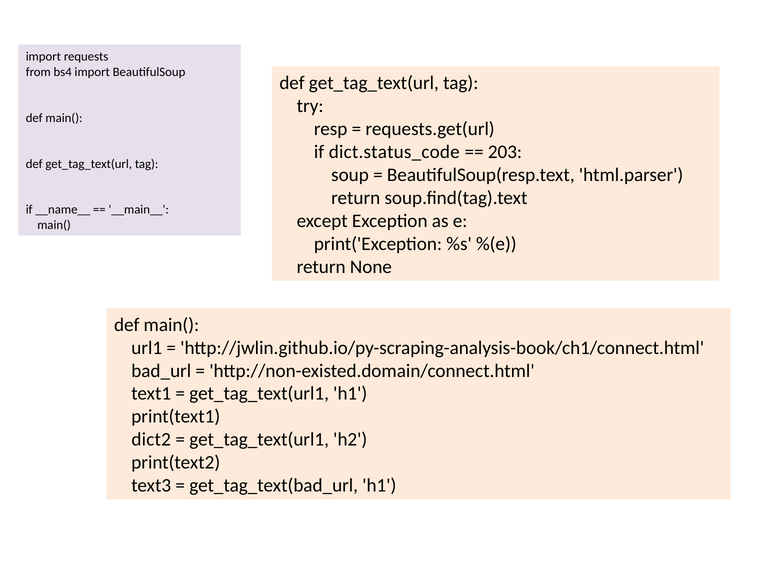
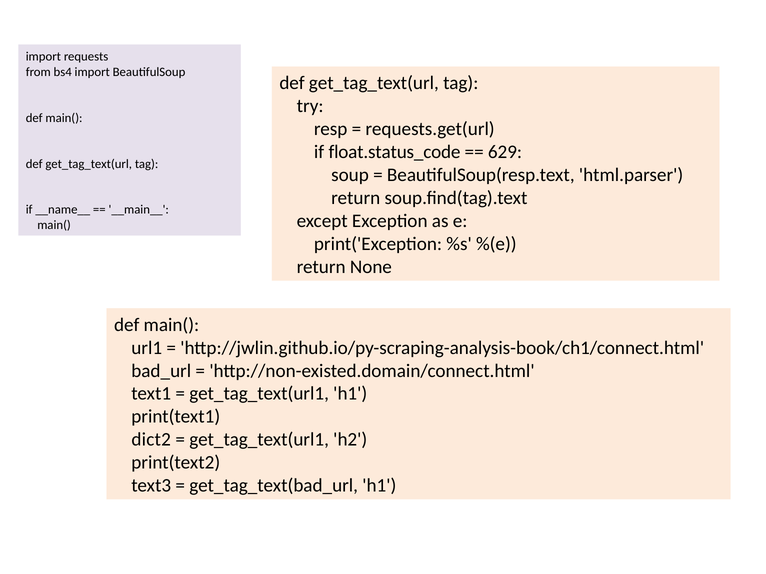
dict.status_code: dict.status_code -> float.status_code
203: 203 -> 629
